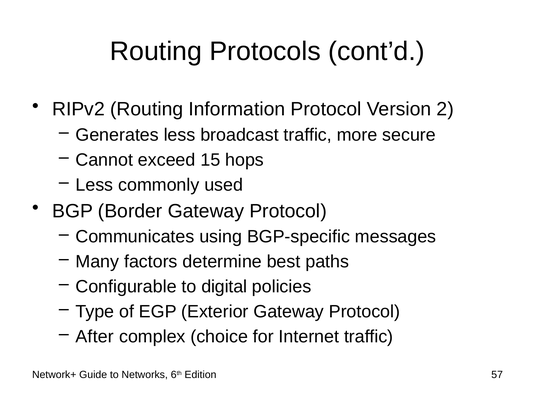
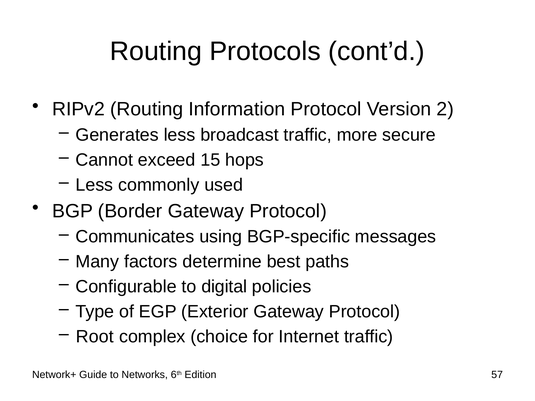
After: After -> Root
